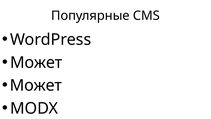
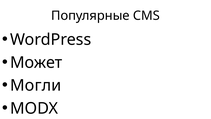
Может at (36, 85): Может -> Могли
